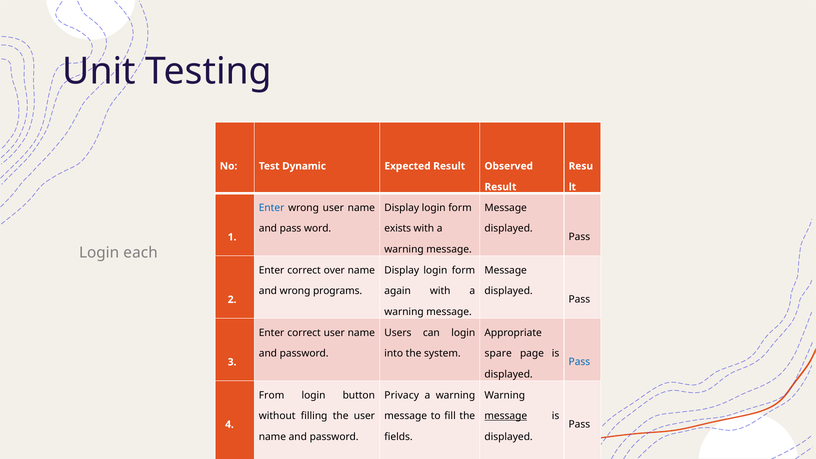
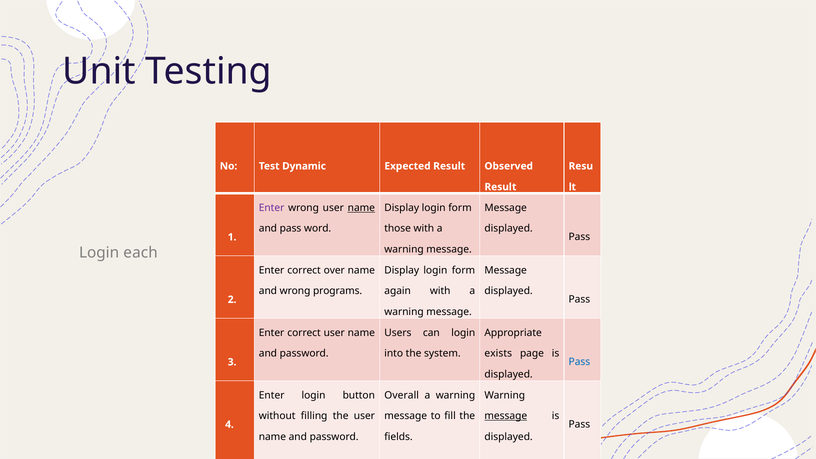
Enter at (272, 208) colour: blue -> purple
name at (361, 208) underline: none -> present
exists: exists -> those
spare: spare -> exists
From at (272, 395): From -> Enter
Privacy: Privacy -> Overall
